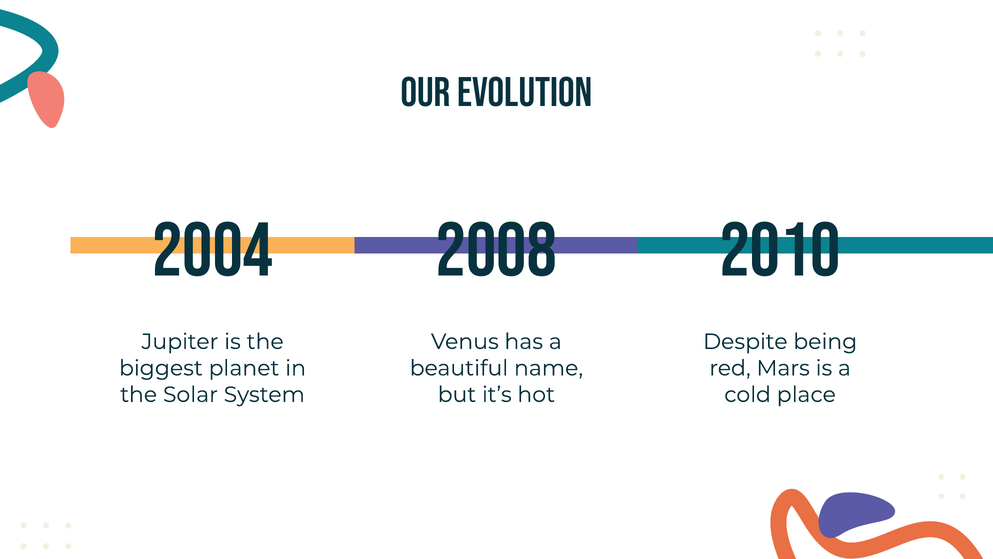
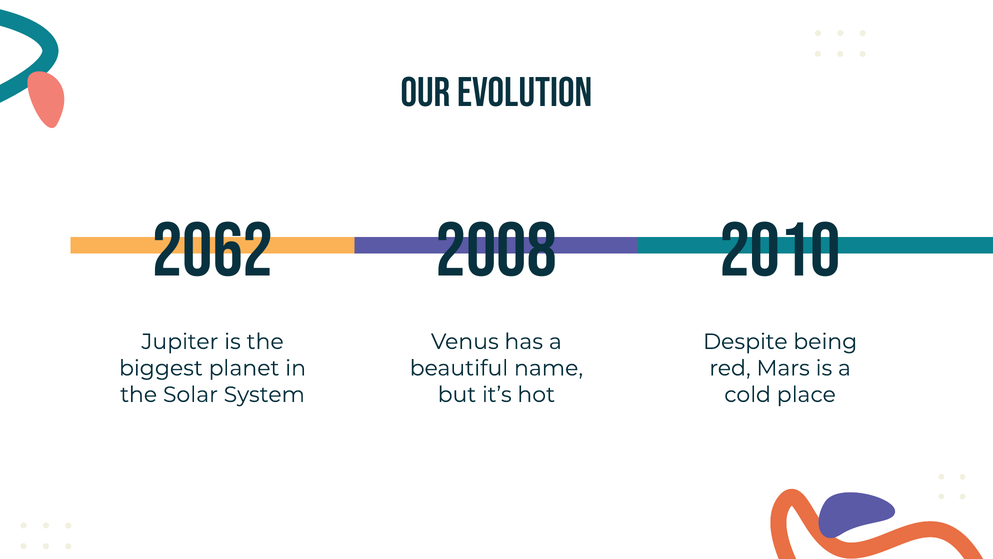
2004: 2004 -> 2062
